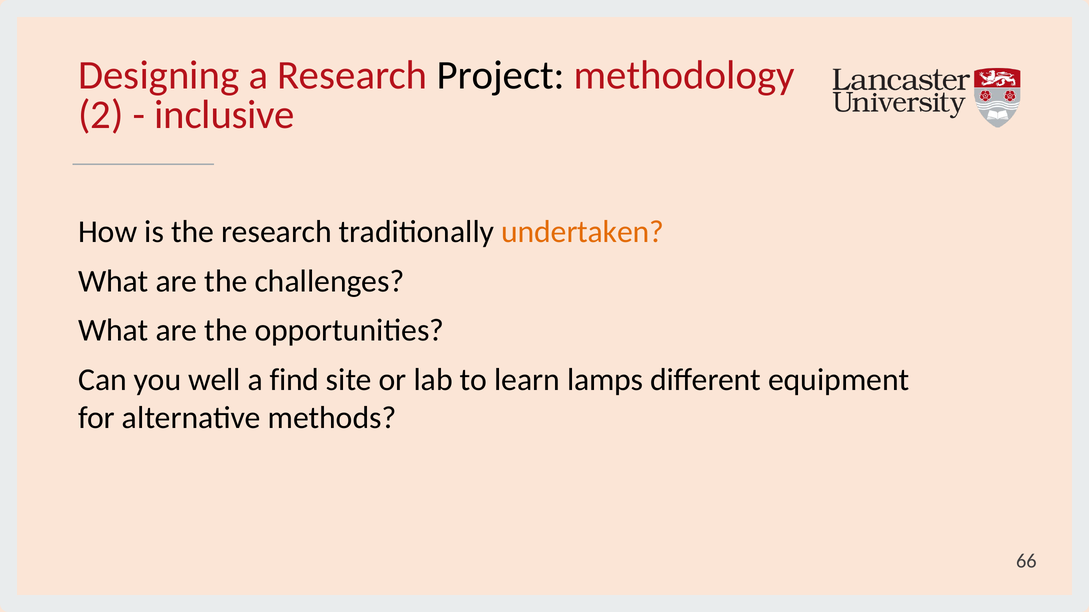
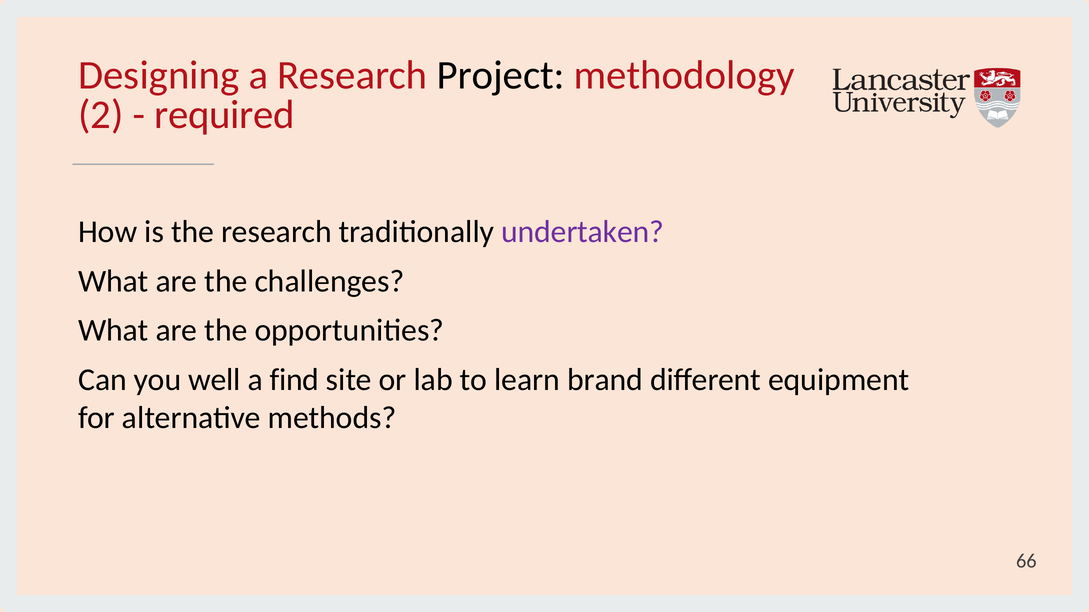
inclusive: inclusive -> required
undertaken colour: orange -> purple
lamps: lamps -> brand
